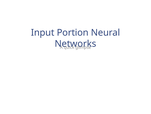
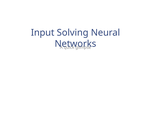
Portion: Portion -> Solving
